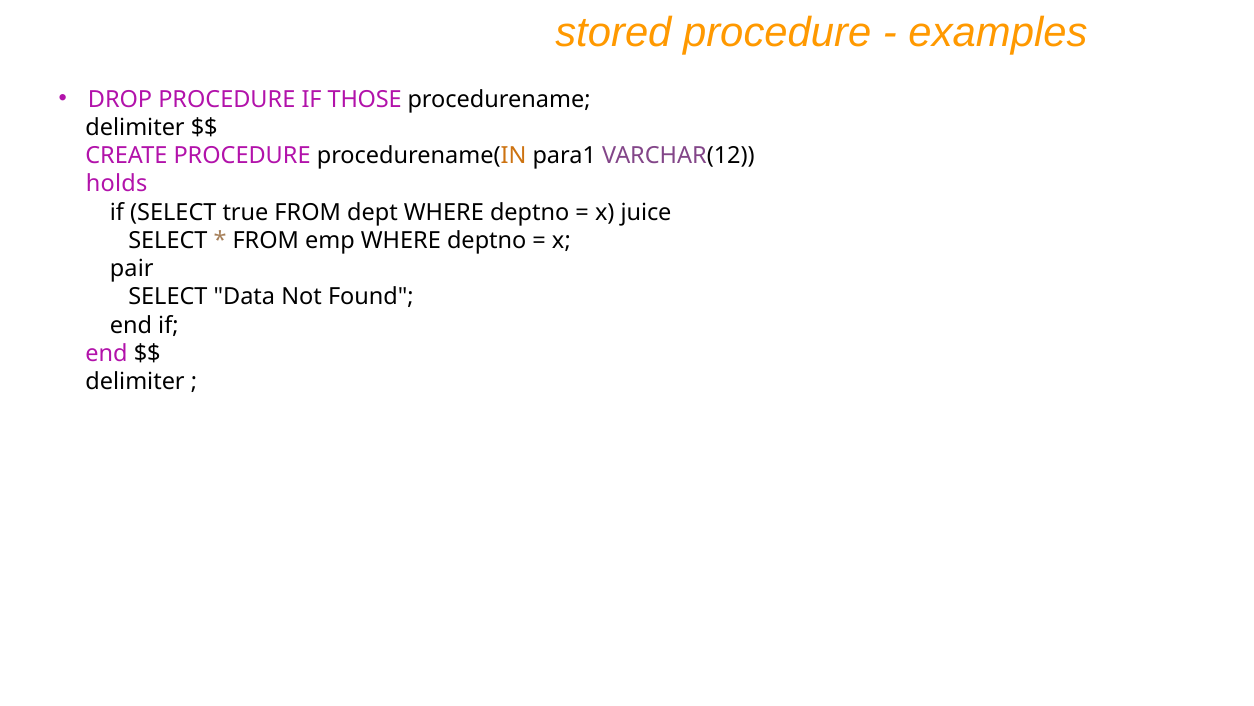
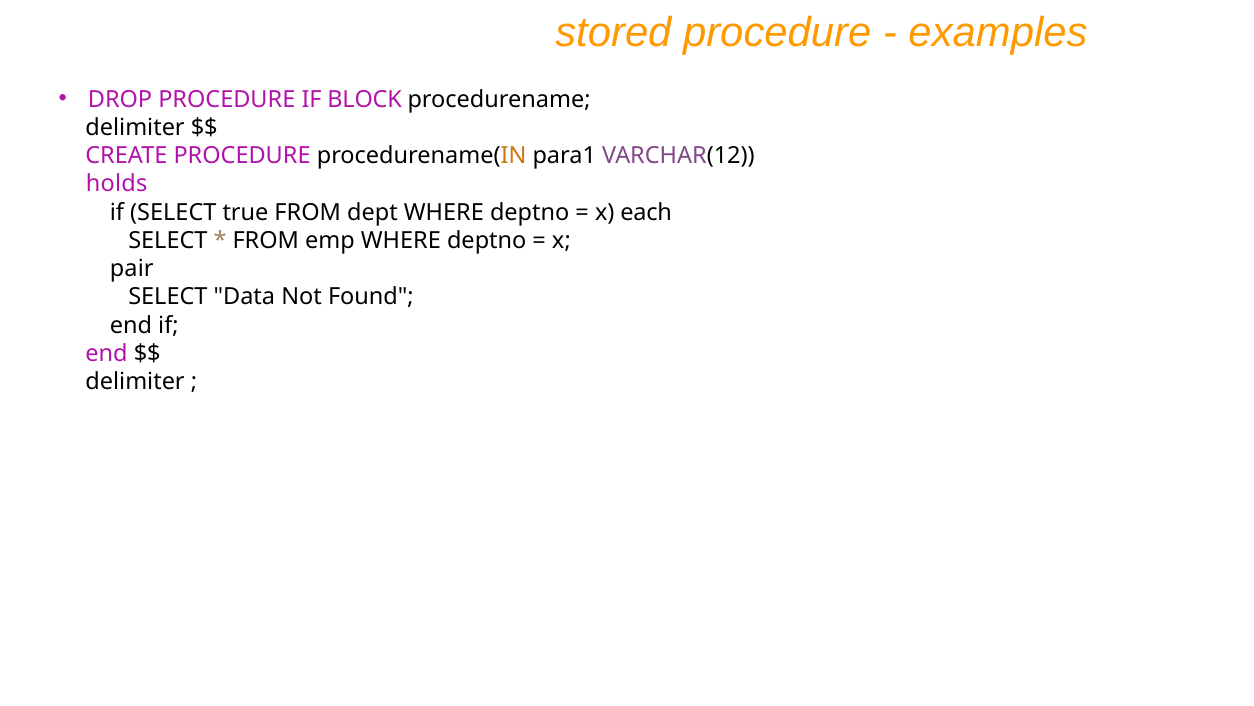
THOSE: THOSE -> BLOCK
juice: juice -> each
